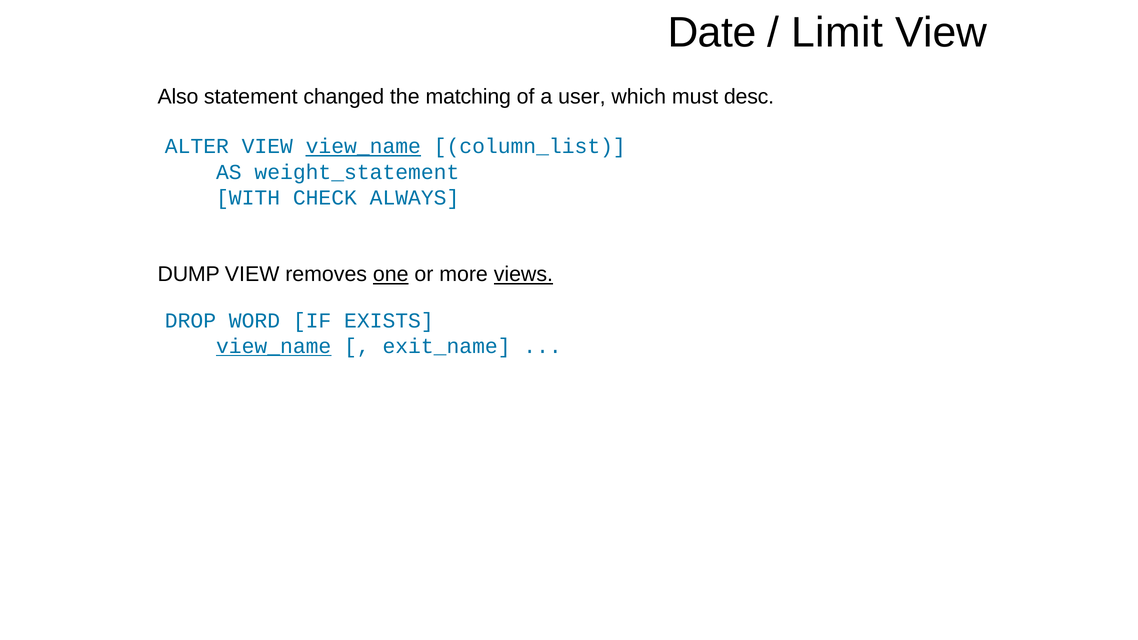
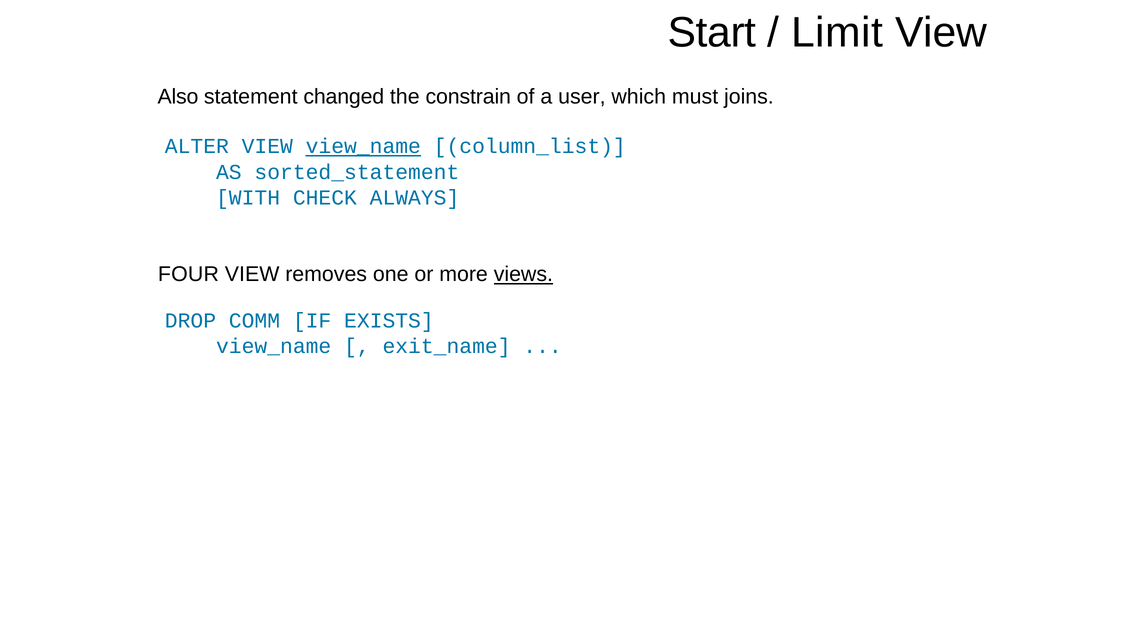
Date: Date -> Start
matching: matching -> constrain
desc: desc -> joins
weight_statement: weight_statement -> sorted_statement
DUMP: DUMP -> FOUR
one underline: present -> none
WORD: WORD -> COMM
view_name at (274, 347) underline: present -> none
